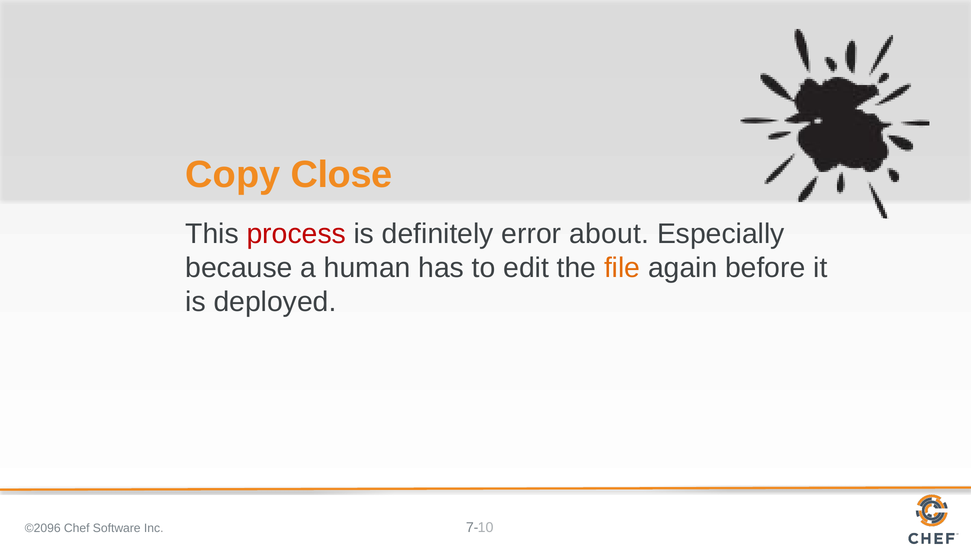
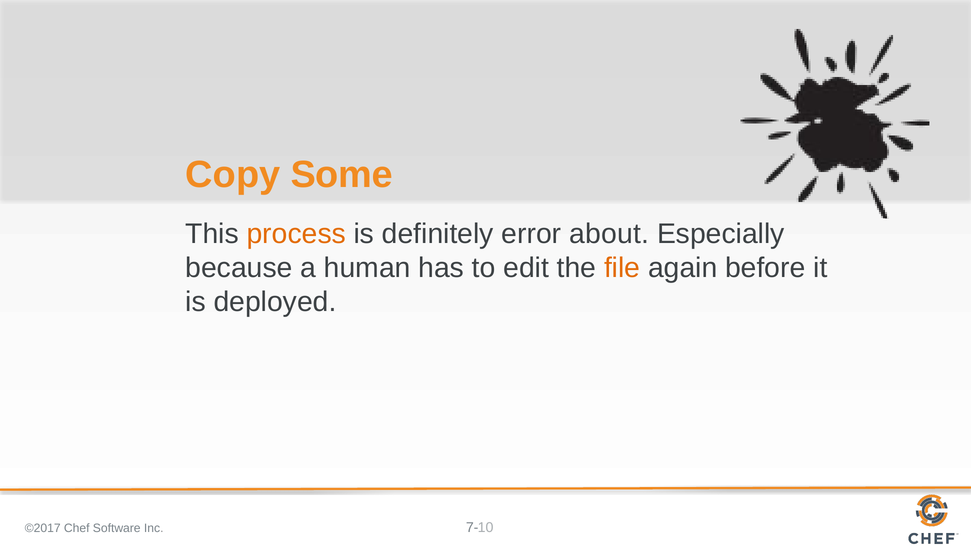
Close: Close -> Some
process colour: red -> orange
©2096: ©2096 -> ©2017
